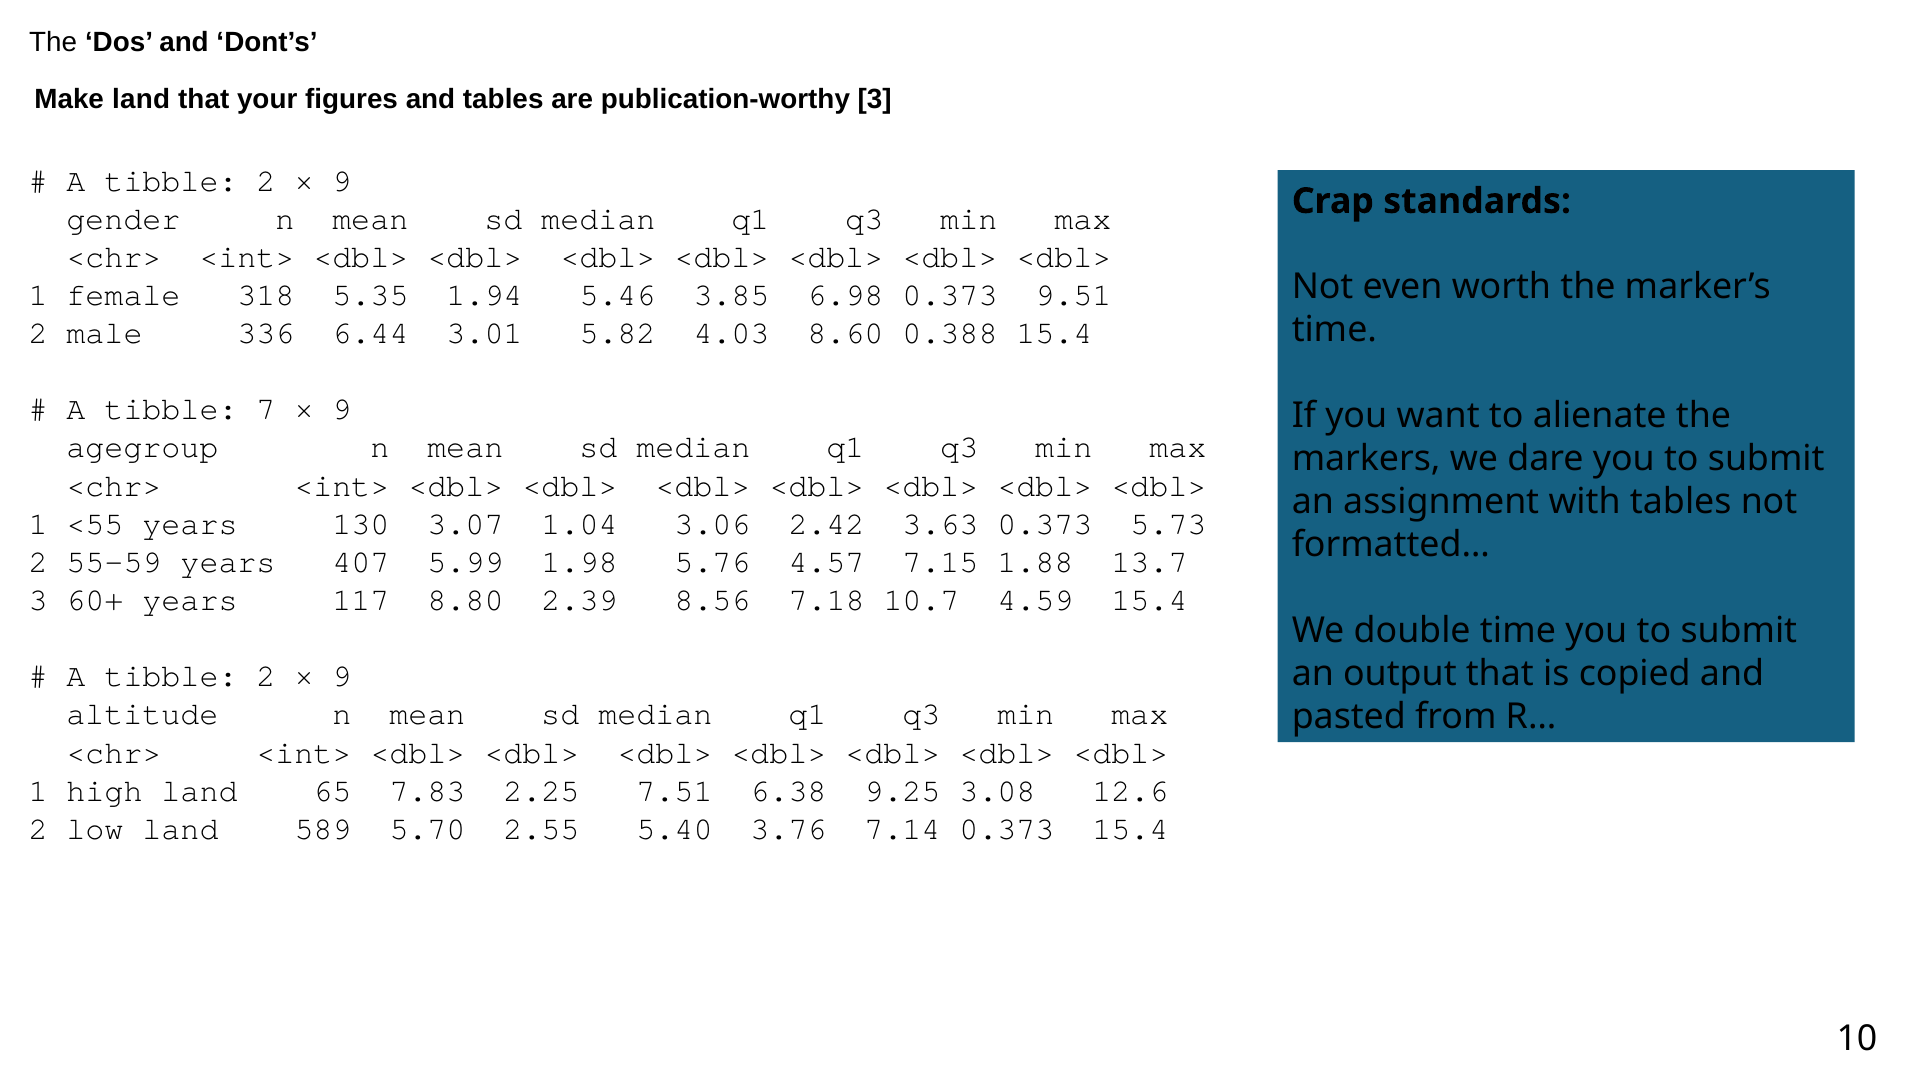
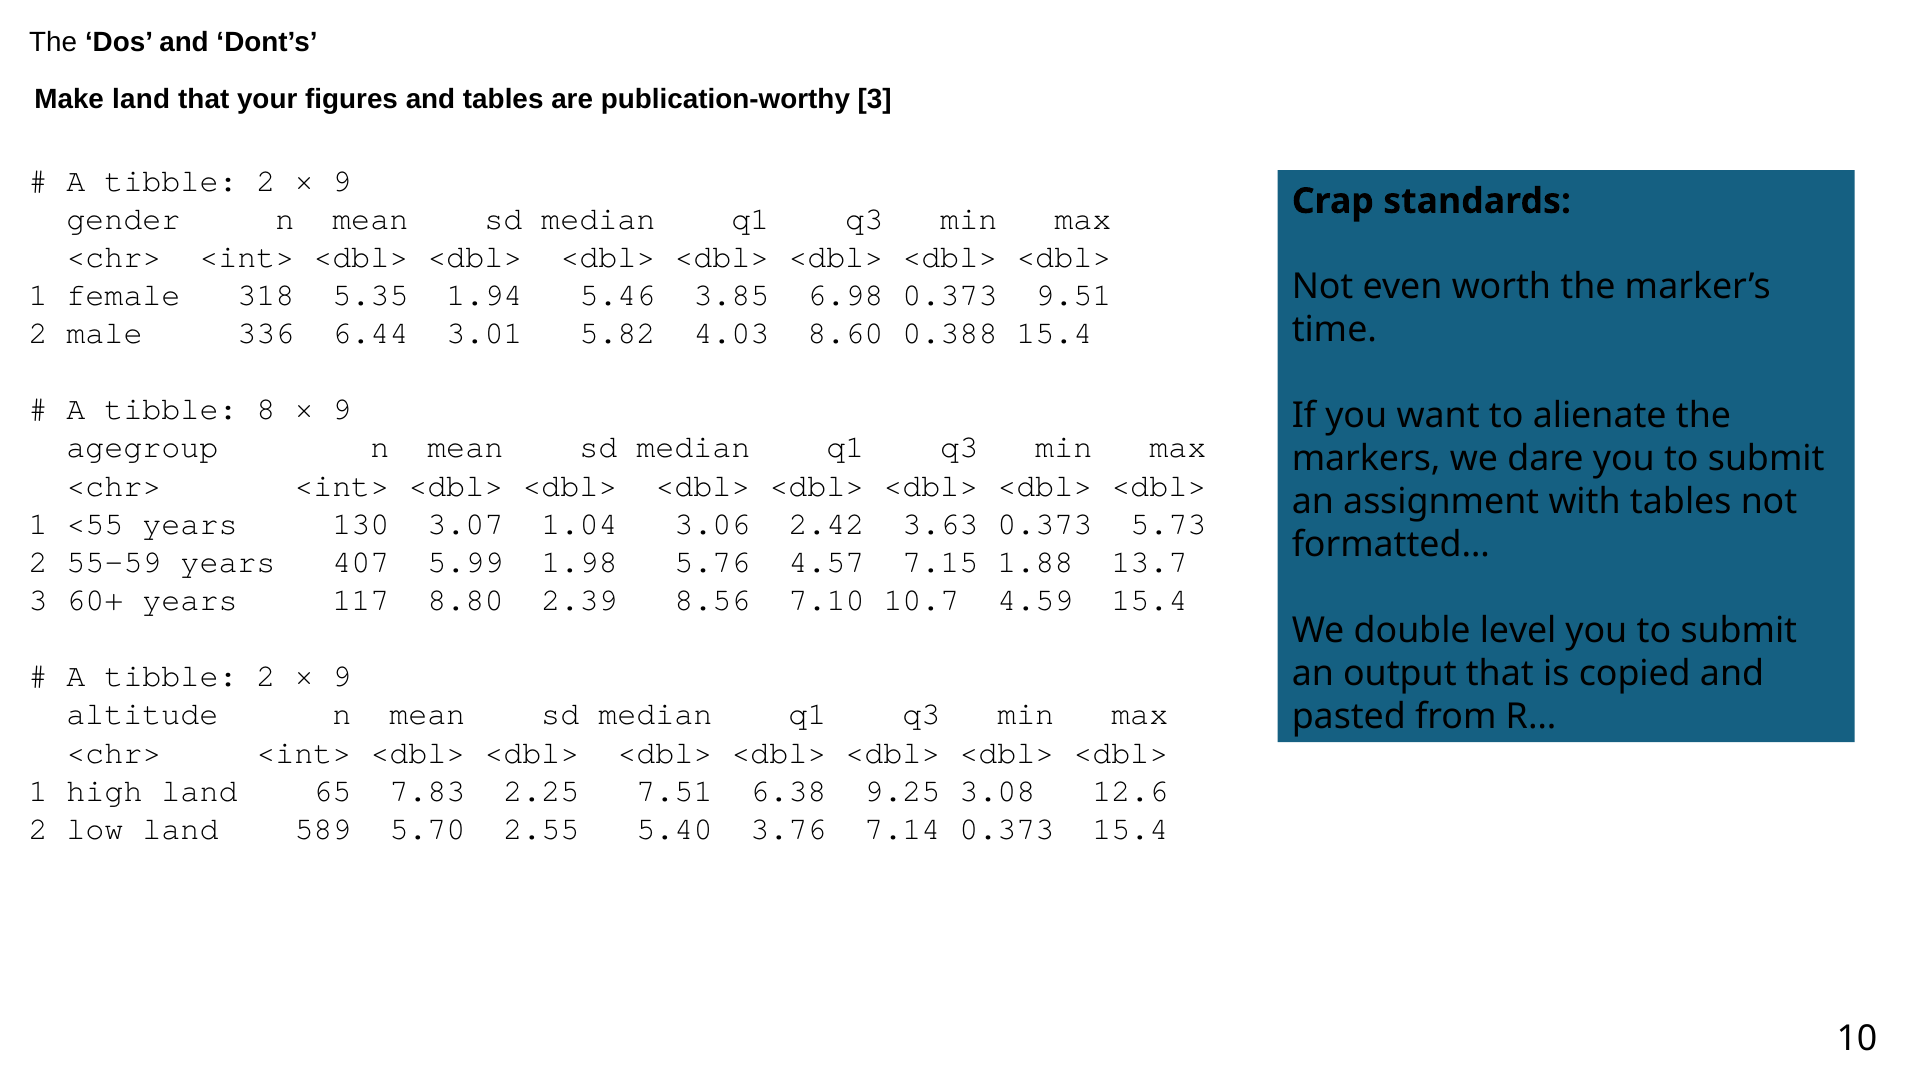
7: 7 -> 8
7.18: 7.18 -> 7.10
double time: time -> level
